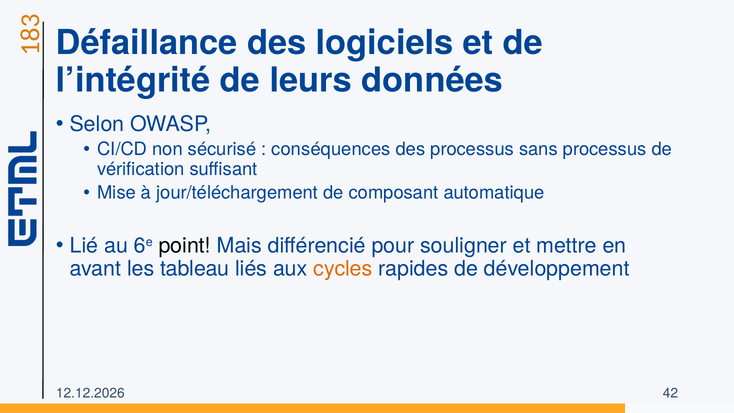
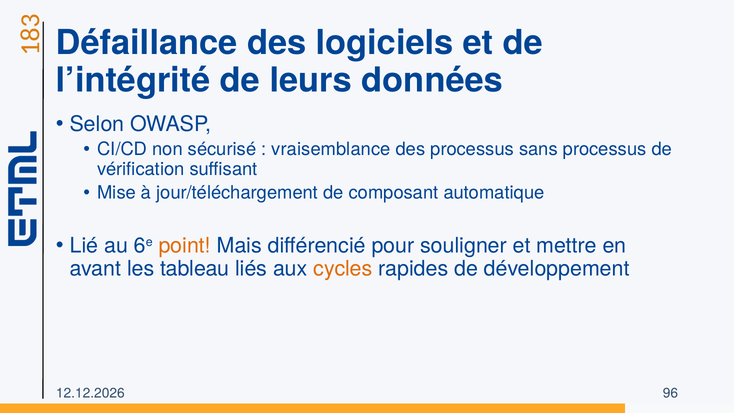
conséquences: conséquences -> vraisemblance
point colour: black -> orange
42: 42 -> 96
